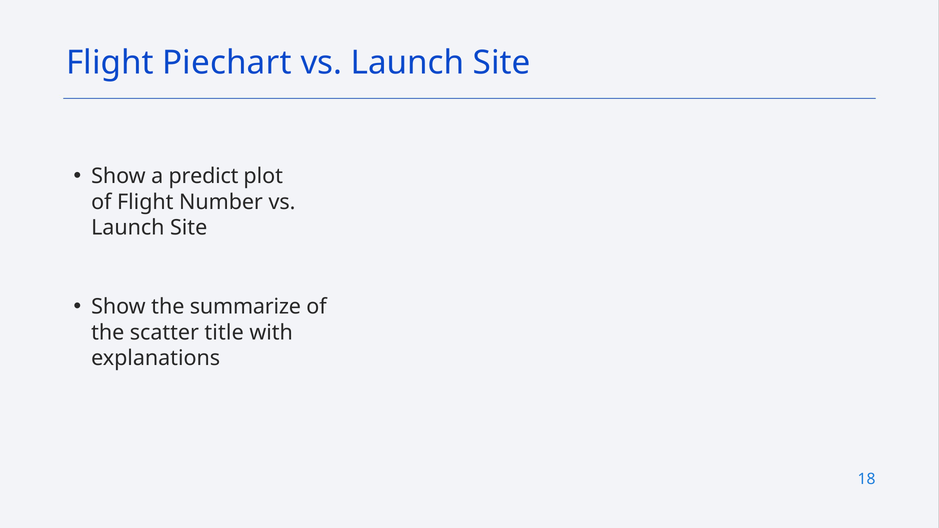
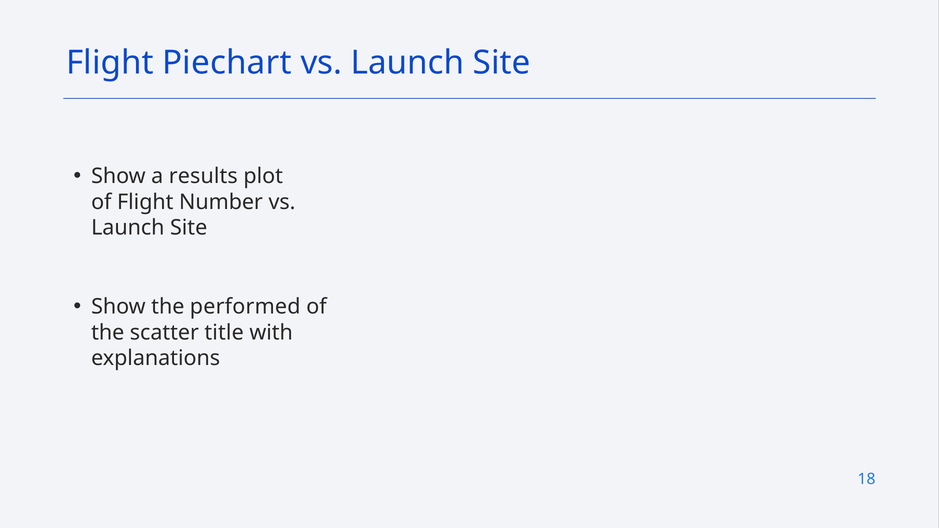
predict: predict -> results
summarize: summarize -> performed
